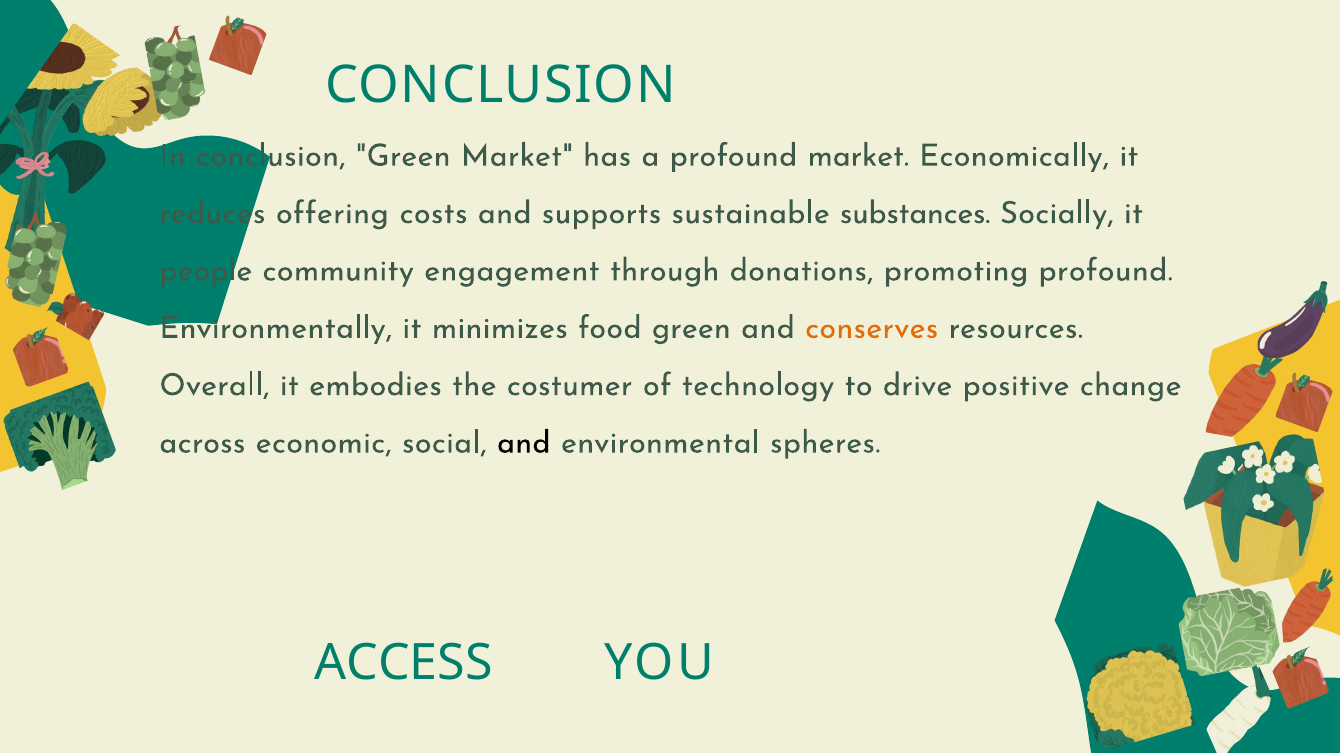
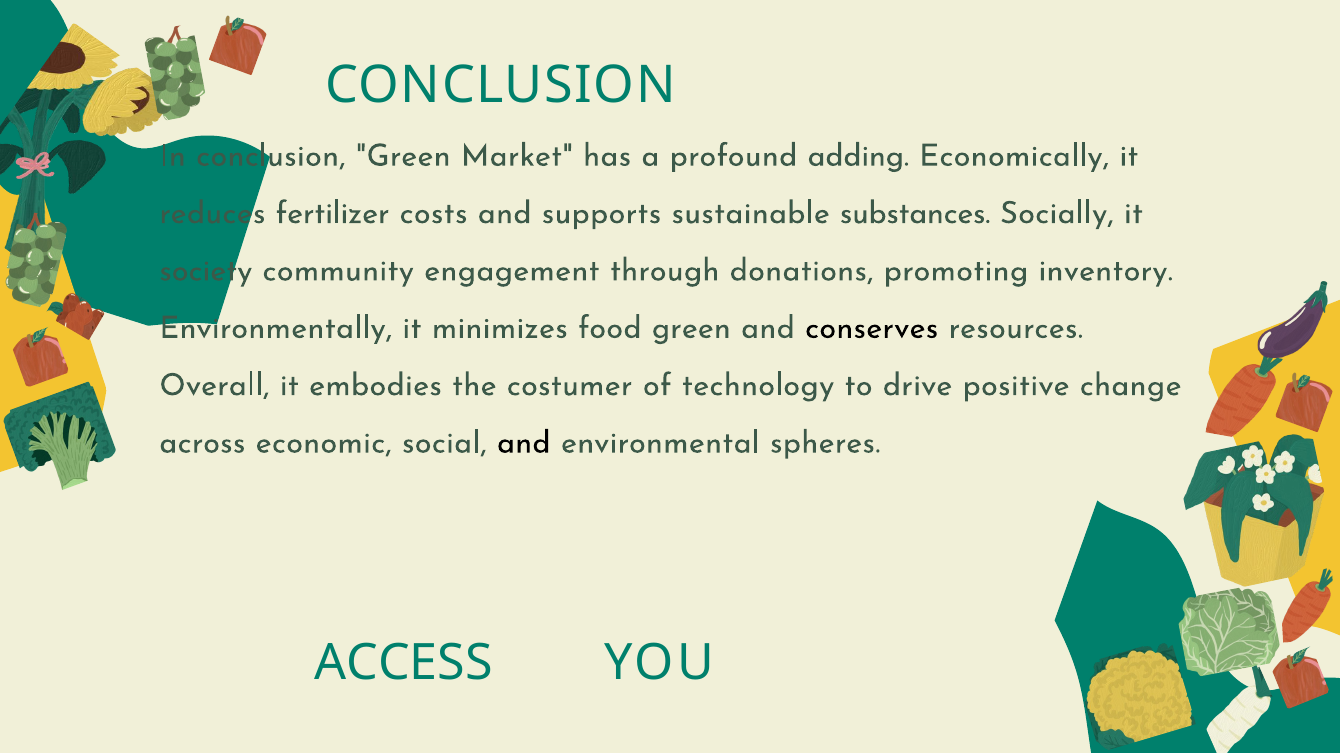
profound market: market -> adding
offering: offering -> fertilizer
people: people -> society
promoting profound: profound -> inventory
conserves colour: orange -> black
